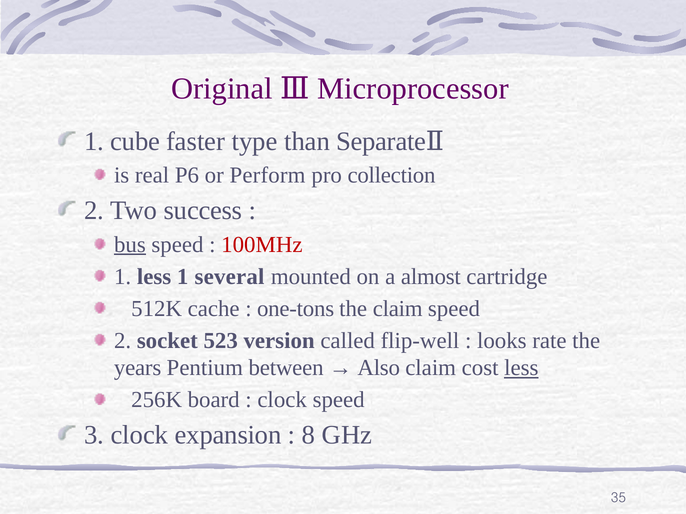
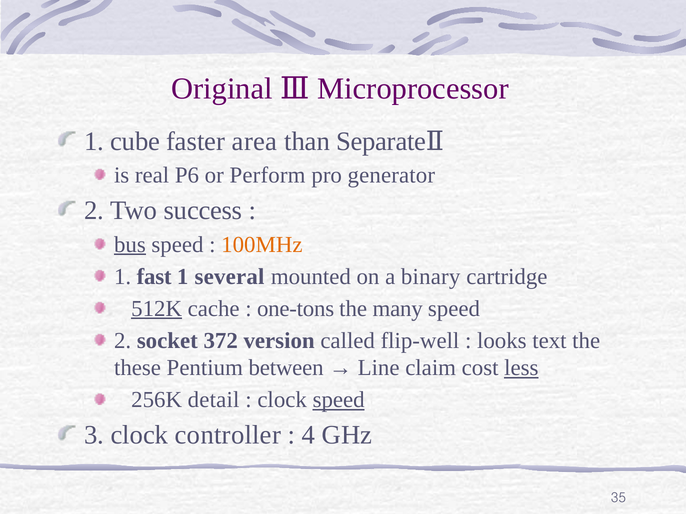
type: type -> area
collection: collection -> generator
100MHz colour: red -> orange
1 less: less -> fast
almost: almost -> binary
512K underline: none -> present
the claim: claim -> many
523: 523 -> 372
rate: rate -> text
years: years -> these
Also: Also -> Line
board: board -> detail
speed at (339, 400) underline: none -> present
expansion: expansion -> controller
8: 8 -> 4
